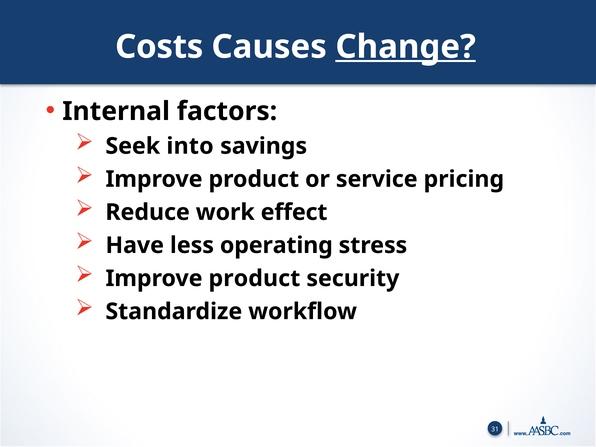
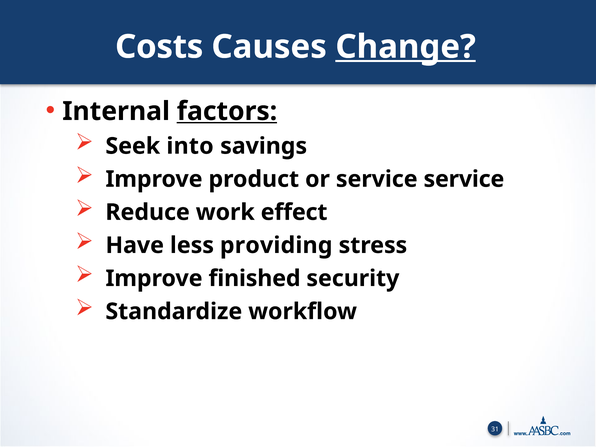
factors underline: none -> present
service pricing: pricing -> service
operating: operating -> providing
product at (254, 278): product -> finished
